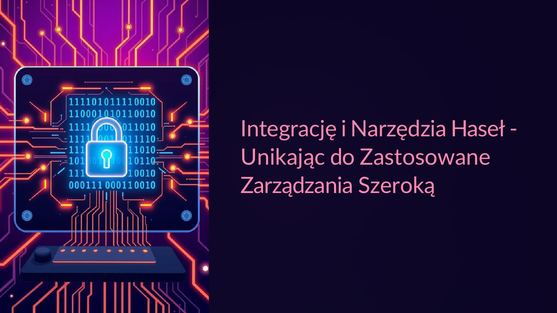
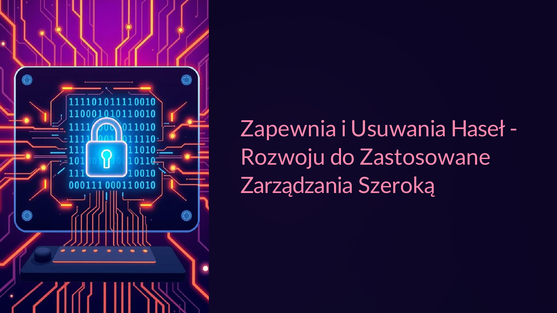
Integrację: Integrację -> Zapewnia
Narzędzia: Narzędzia -> Usuwania
Unikając: Unikając -> Rozwoju
